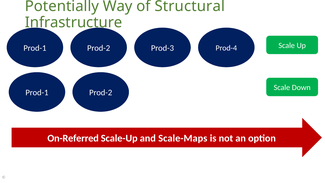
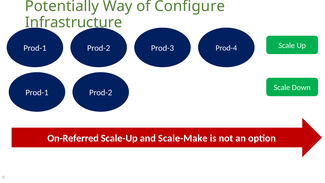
Structural: Structural -> Configure
Scale-Maps: Scale-Maps -> Scale-Make
